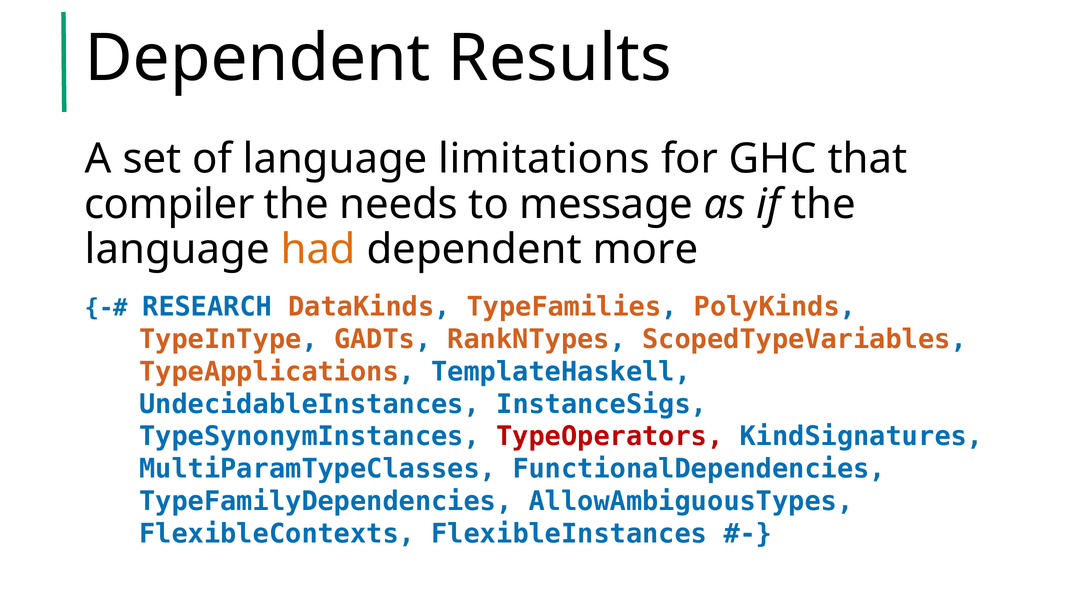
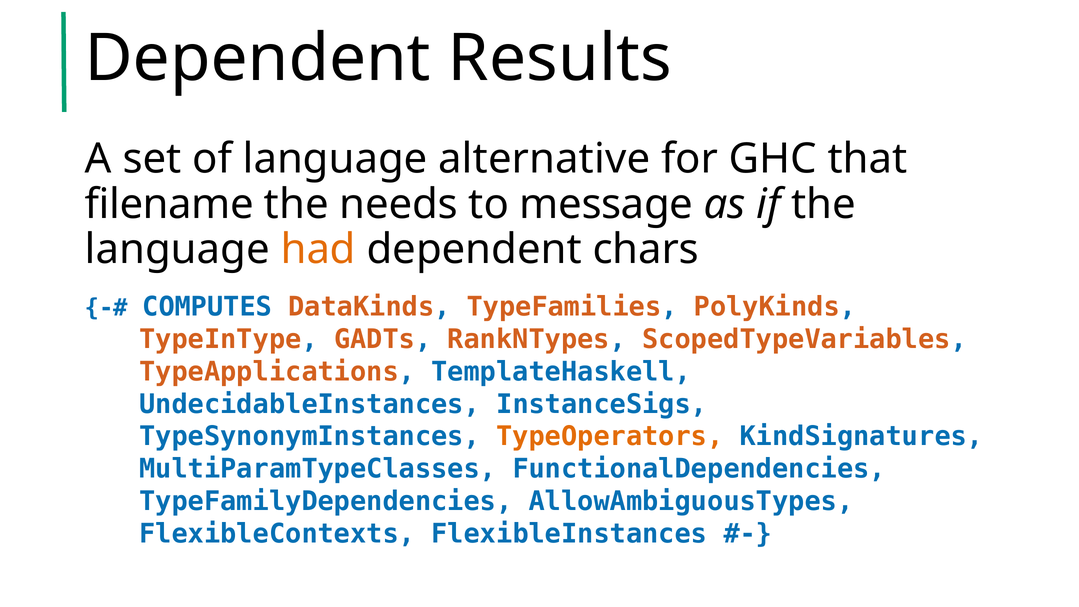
limitations: limitations -> alternative
compiler: compiler -> filename
more: more -> chars
RESEARCH: RESEARCH -> COMPUTES
TypeOperators colour: red -> orange
